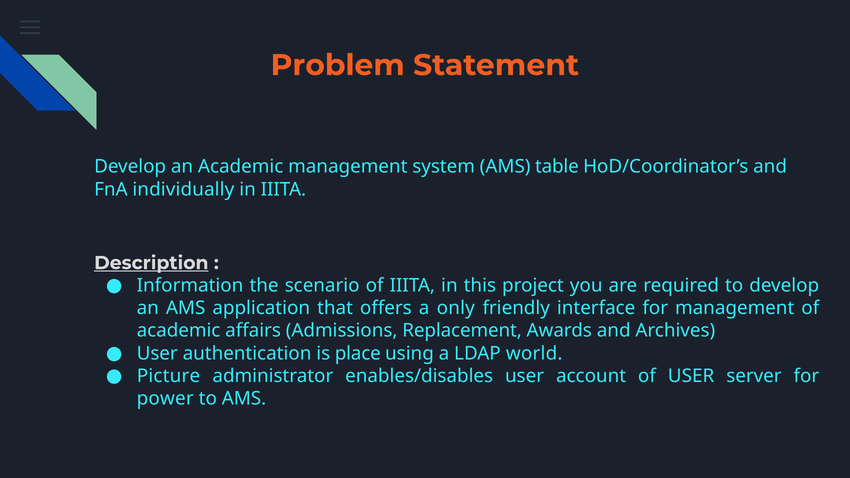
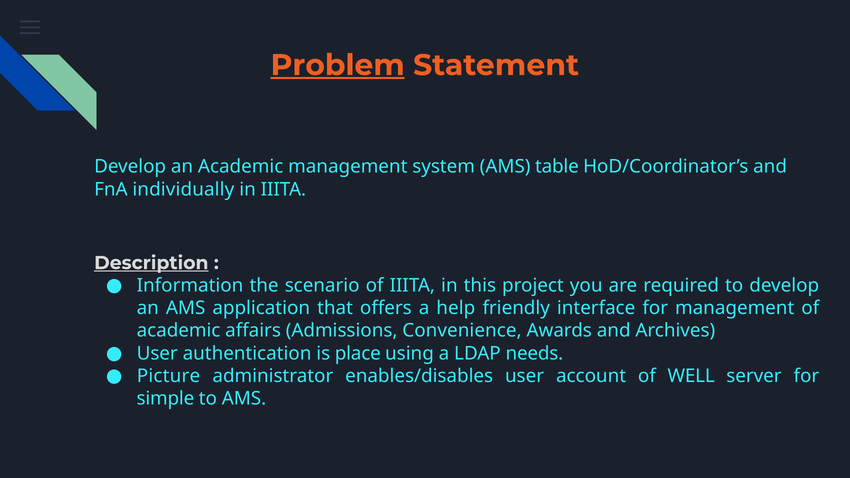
Problem underline: none -> present
only: only -> help
Replacement: Replacement -> Convenience
world: world -> needs
of USER: USER -> WELL
power: power -> simple
